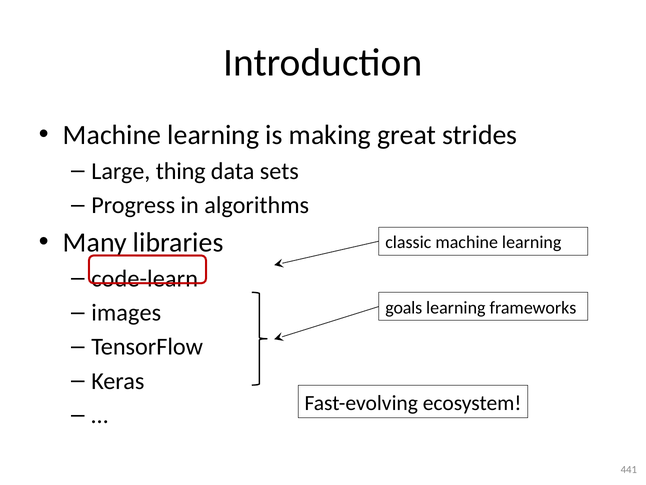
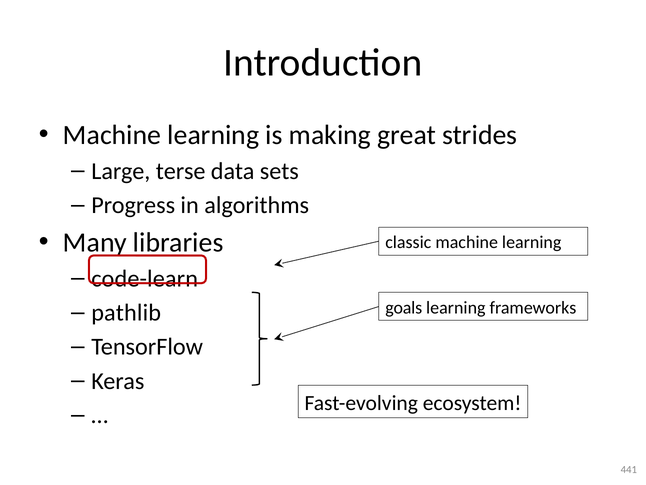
thing: thing -> terse
images: images -> pathlib
